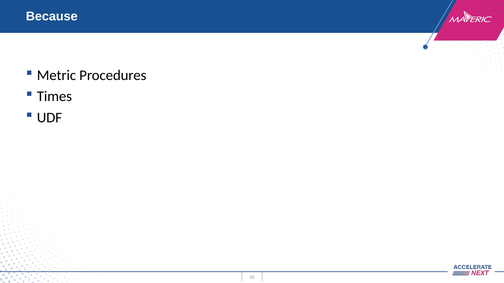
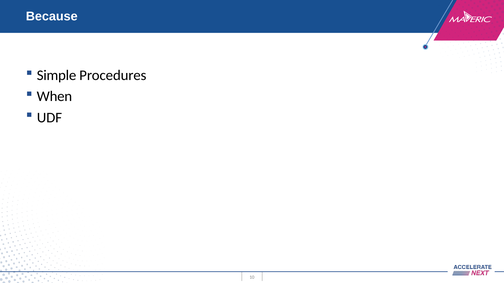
Metric: Metric -> Simple
Times: Times -> When
